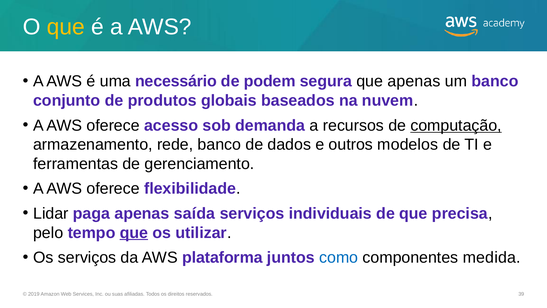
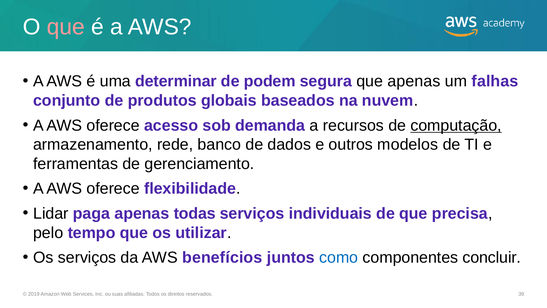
que at (66, 27) colour: yellow -> pink
necessário: necessário -> determinar
um banco: banco -> falhas
saída: saída -> todas
que at (134, 232) underline: present -> none
plataforma: plataforma -> benefícios
medida: medida -> concluir
